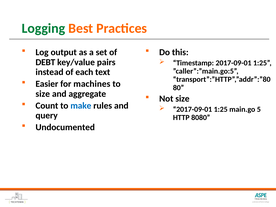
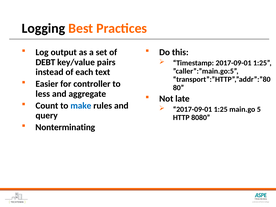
Logging colour: green -> black
machines: machines -> controller
size at (43, 94): size -> less
Not size: size -> late
Undocumented: Undocumented -> Nonterminating
